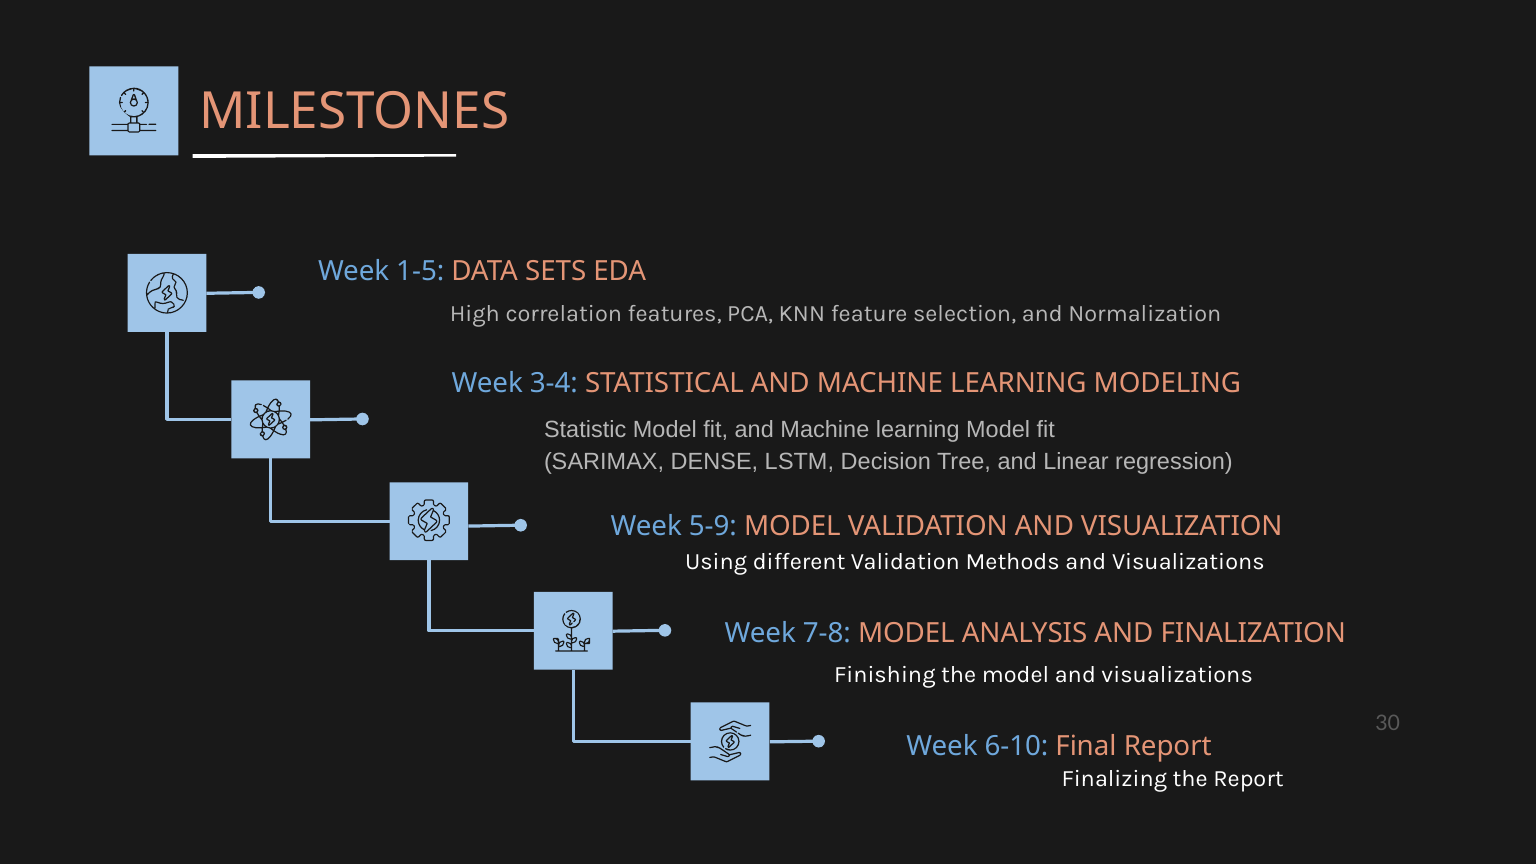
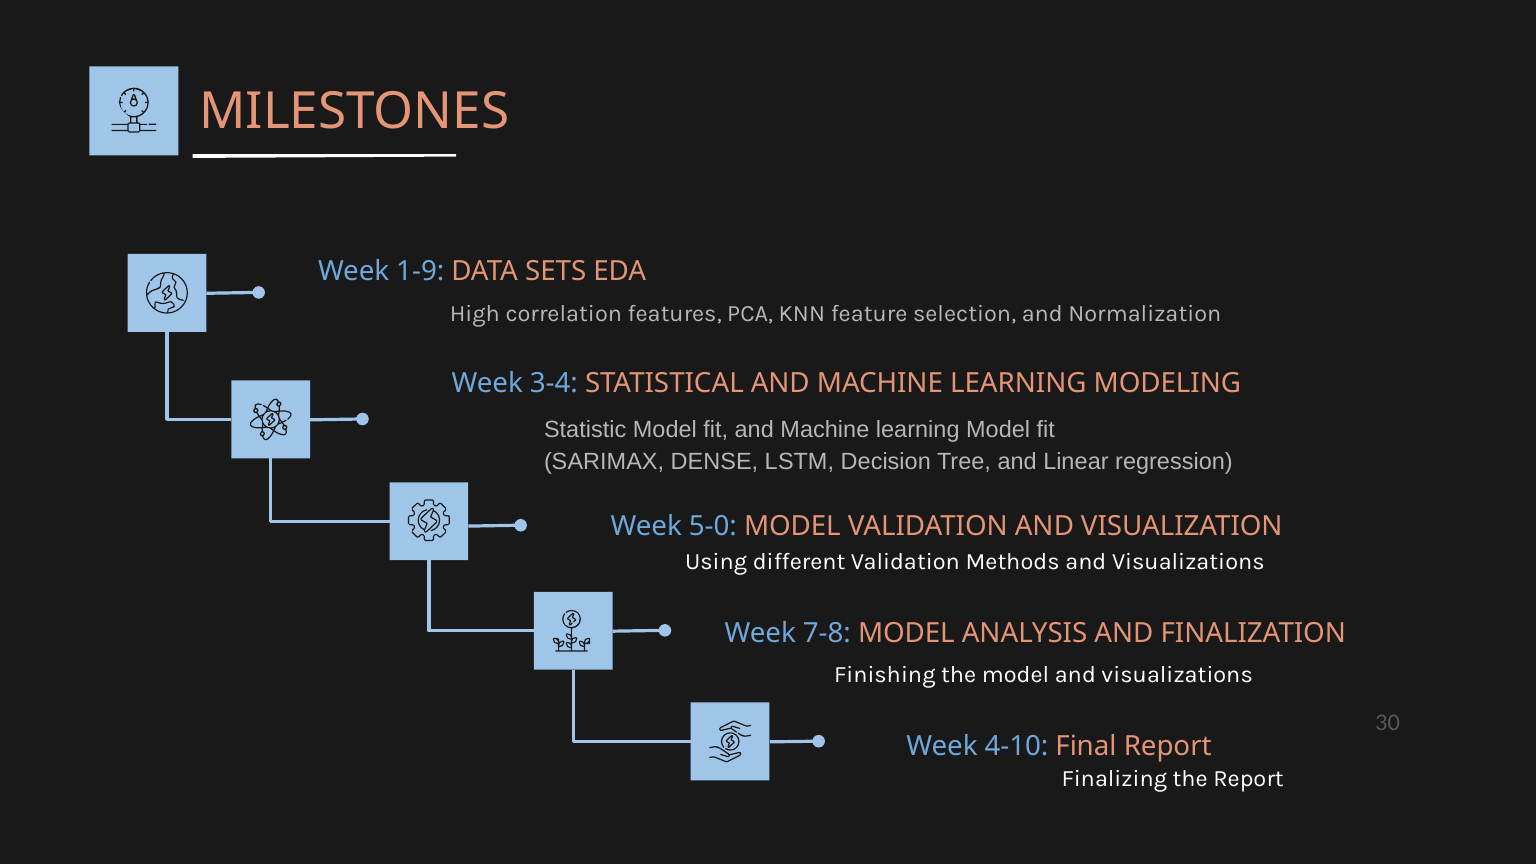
1-5: 1-5 -> 1-9
5-9: 5-9 -> 5-0
6-10: 6-10 -> 4-10
